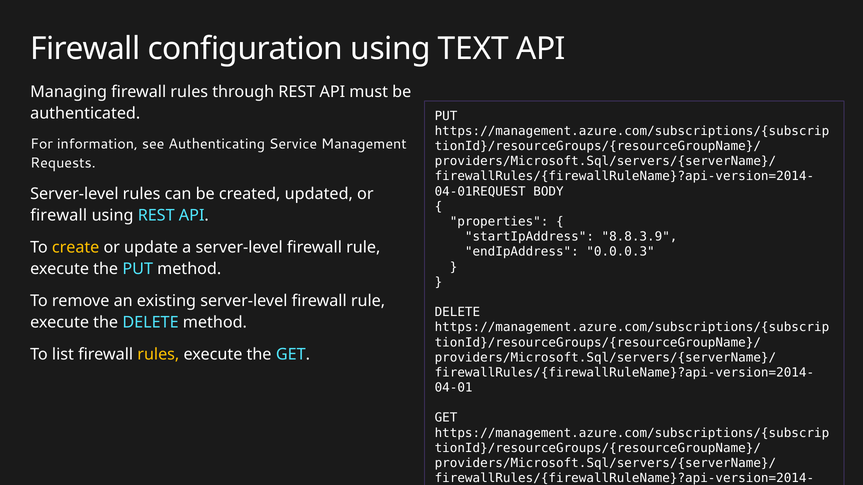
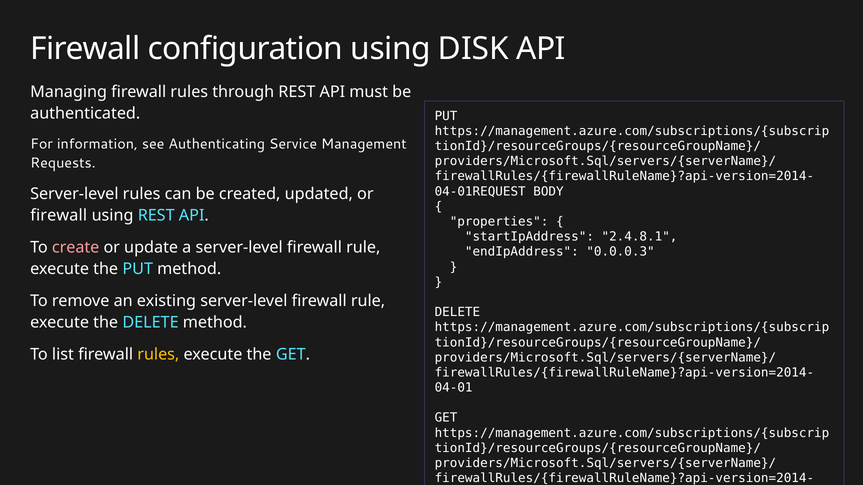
TEXT: TEXT -> DISK
8.8.3.9: 8.8.3.9 -> 2.4.8.1
create colour: yellow -> pink
